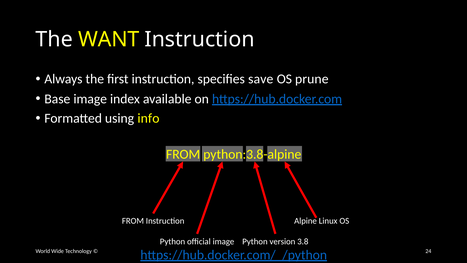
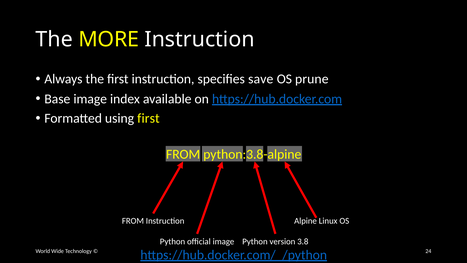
WANT: WANT -> MORE
using info: info -> first
